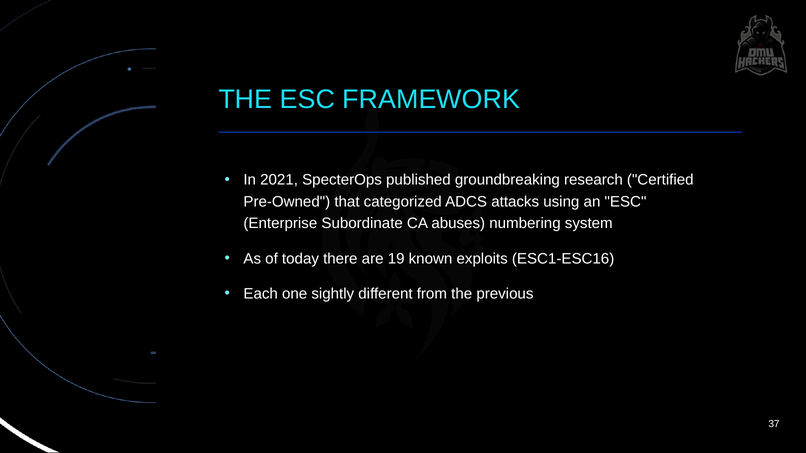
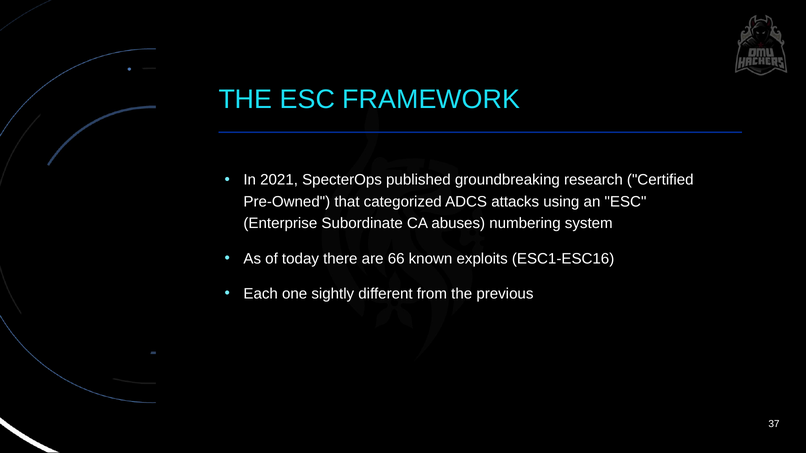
19: 19 -> 66
